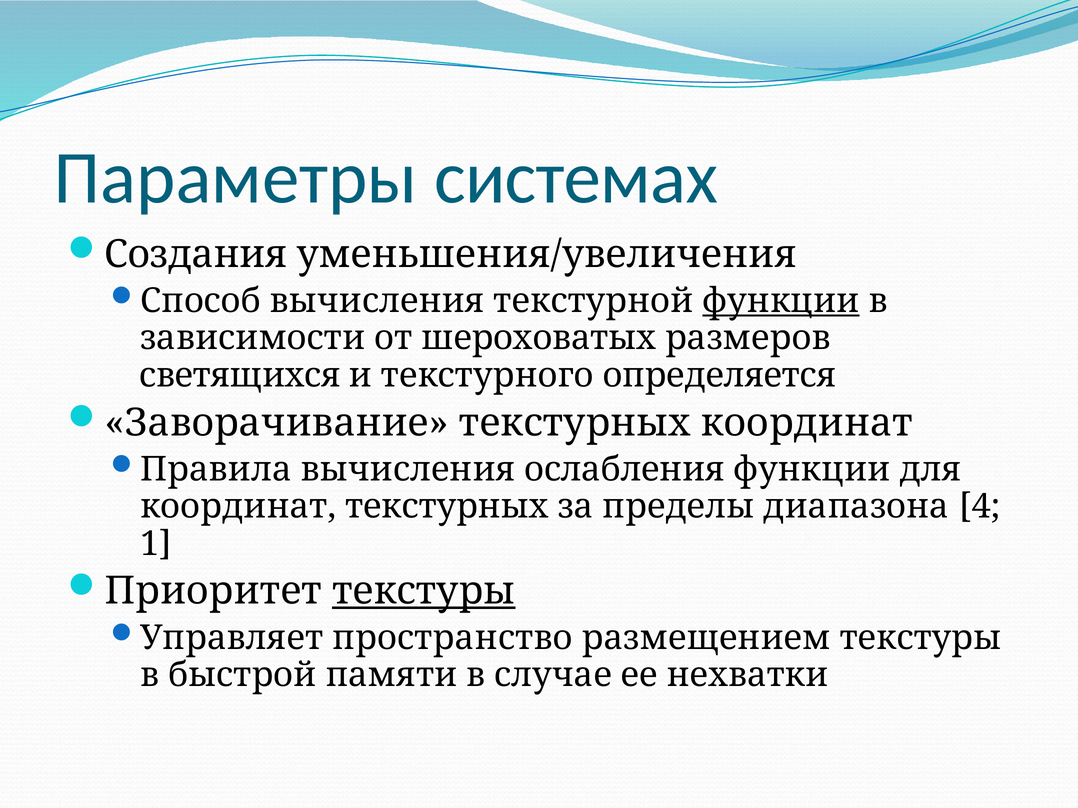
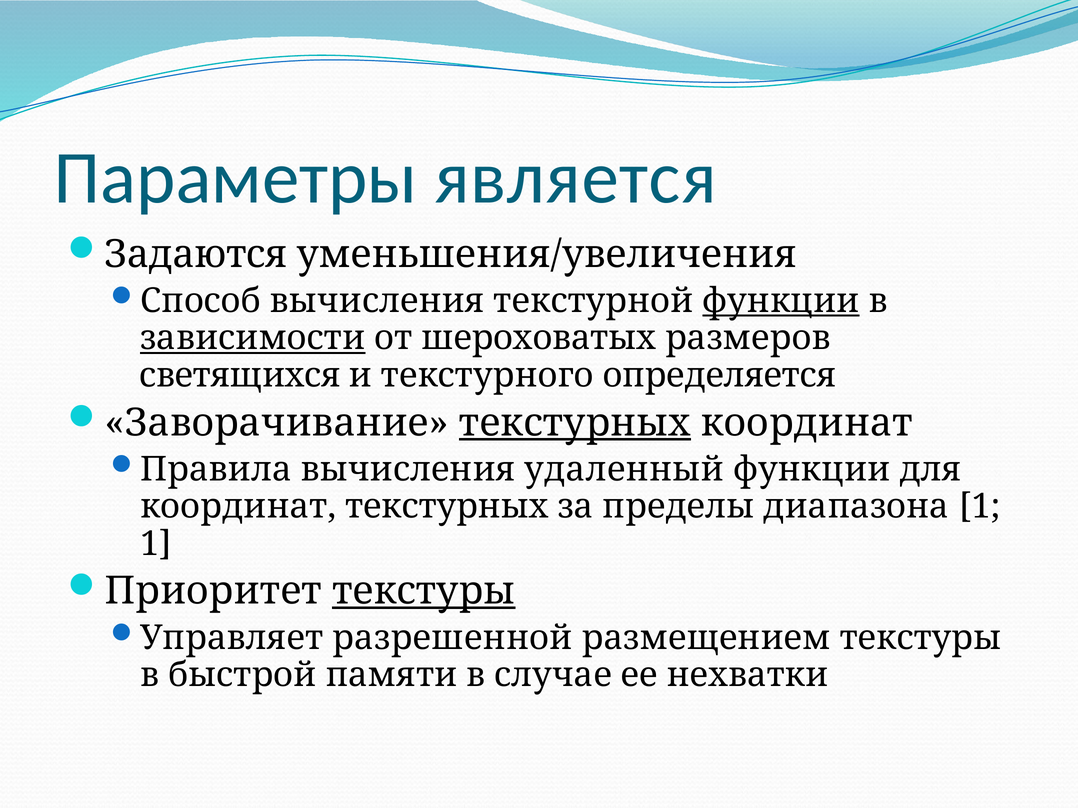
системах: системах -> является
Создания: Создания -> Задаются
зависимости underline: none -> present
текстурных at (575, 423) underline: none -> present
ослабления: ослабления -> удаленный
диапазона 4: 4 -> 1
пространство: пространство -> разрешенной
